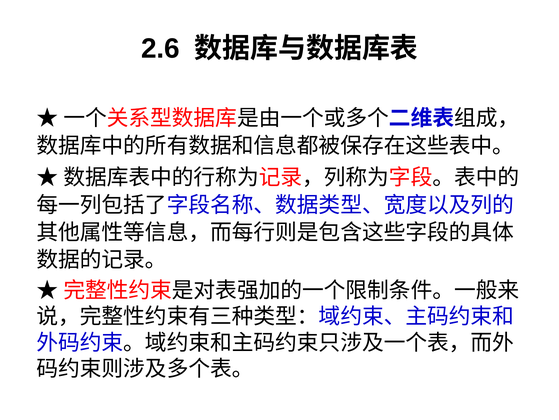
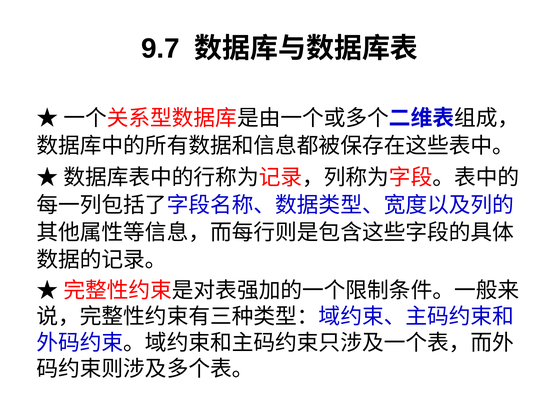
2.6: 2.6 -> 9.7
